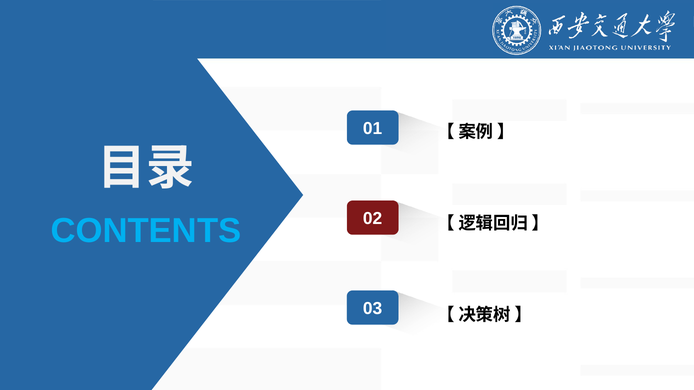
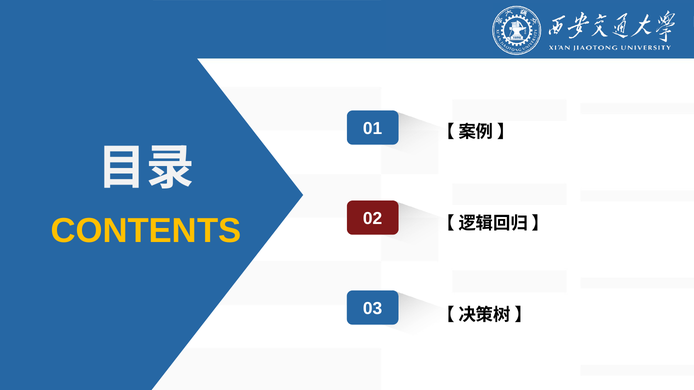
CONTENTS colour: light blue -> yellow
